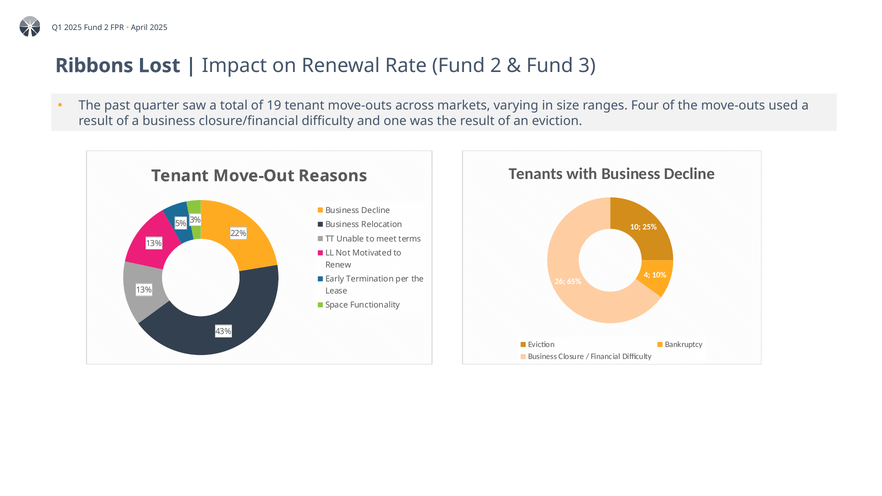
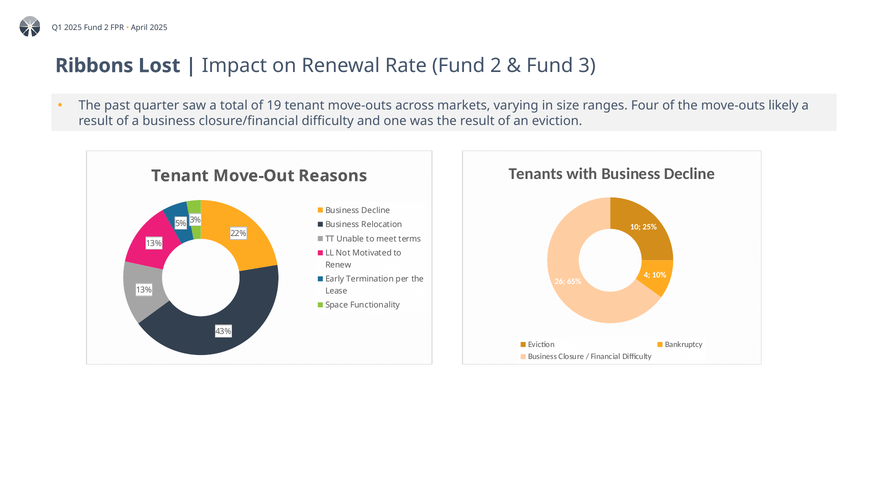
used: used -> likely
